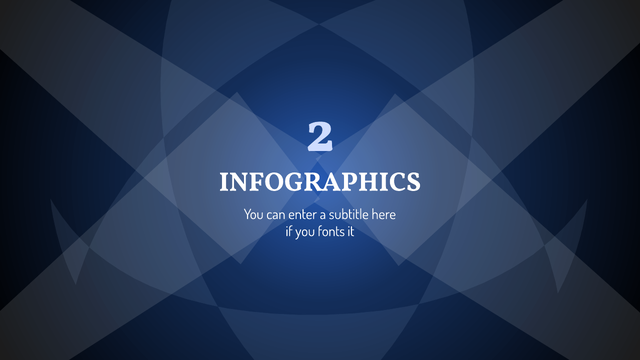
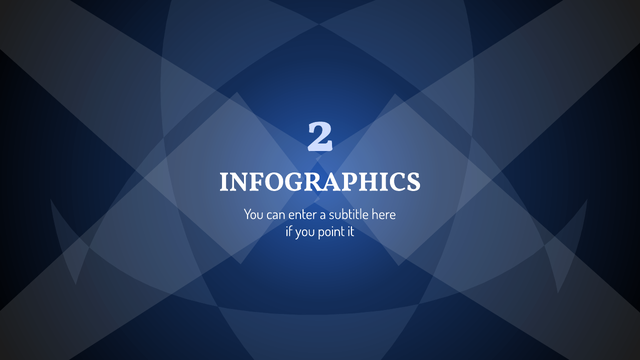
fonts: fonts -> point
